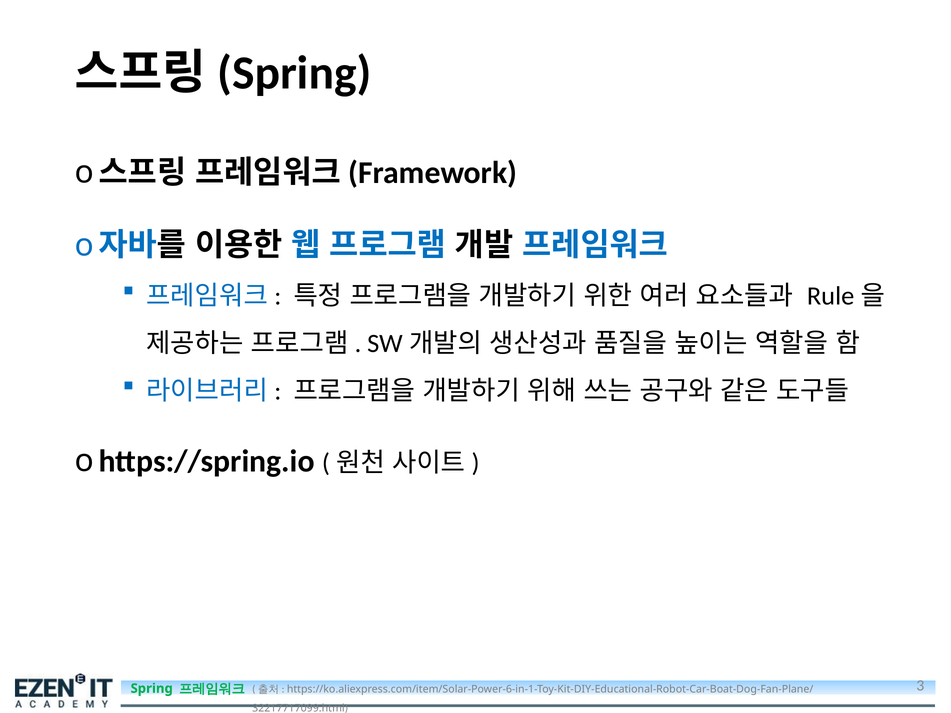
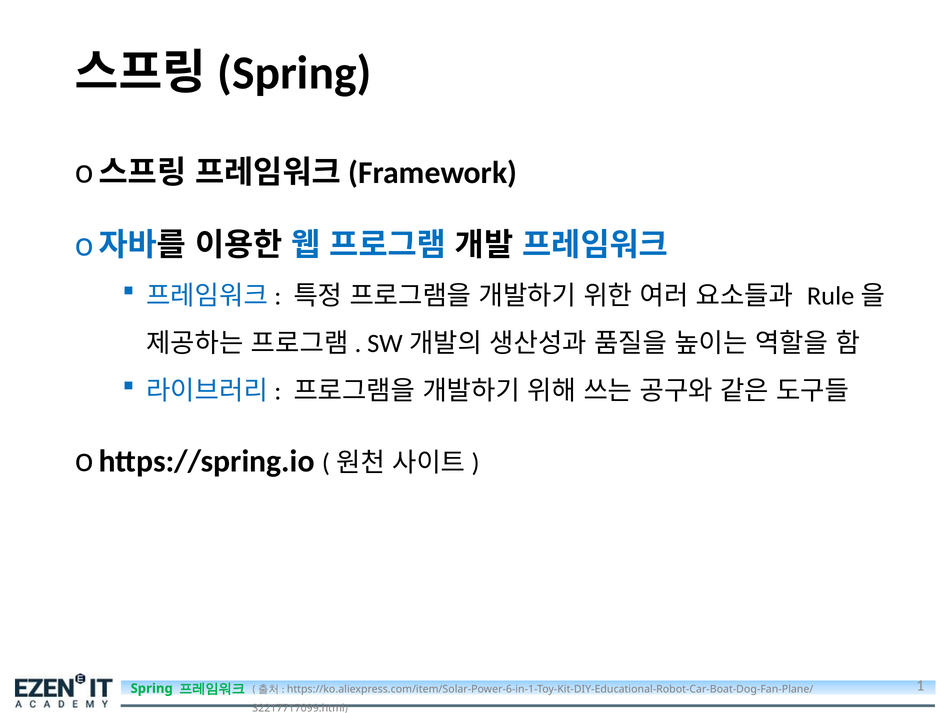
3: 3 -> 1
